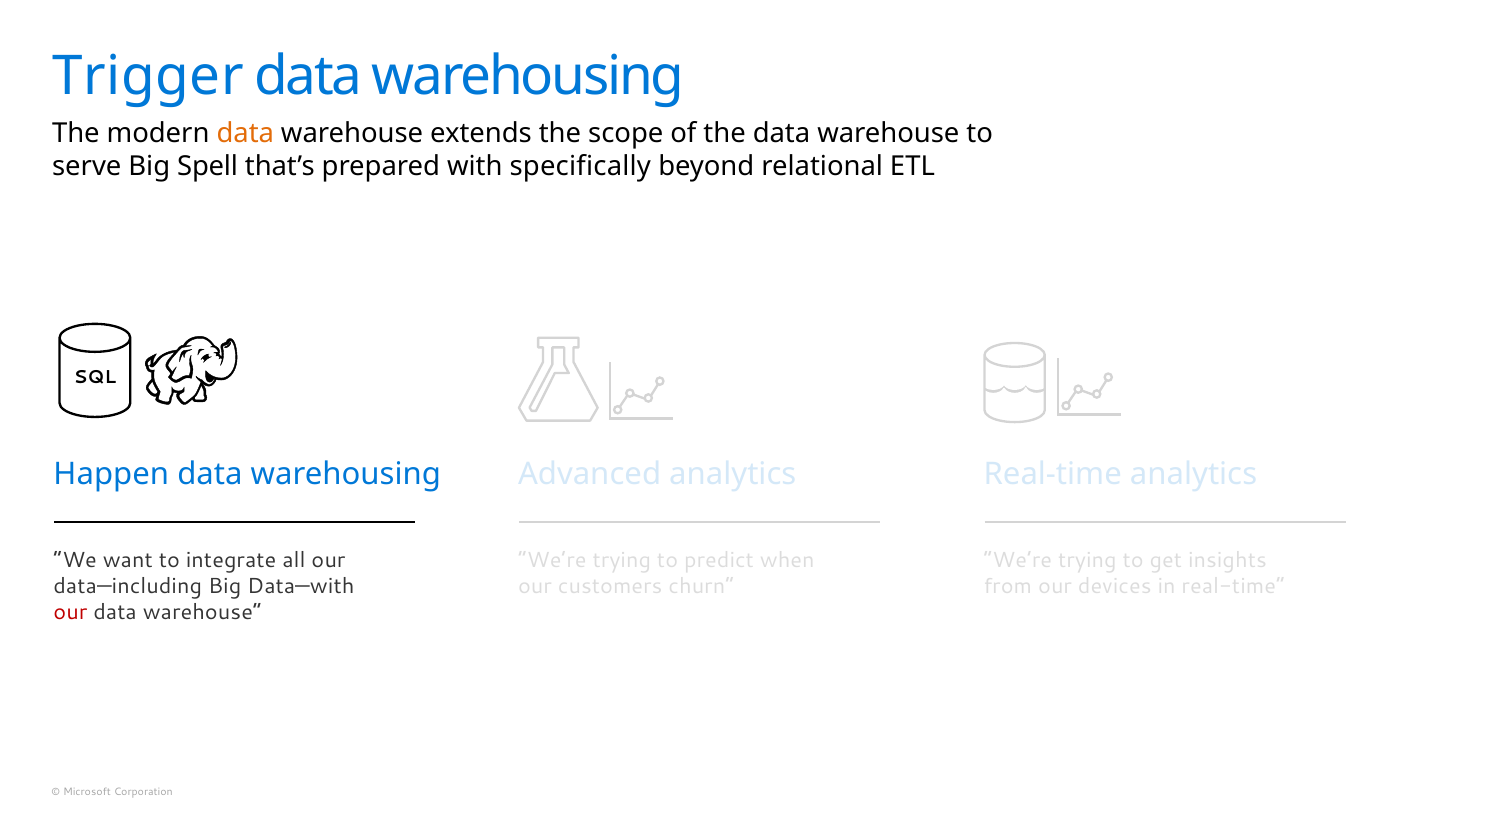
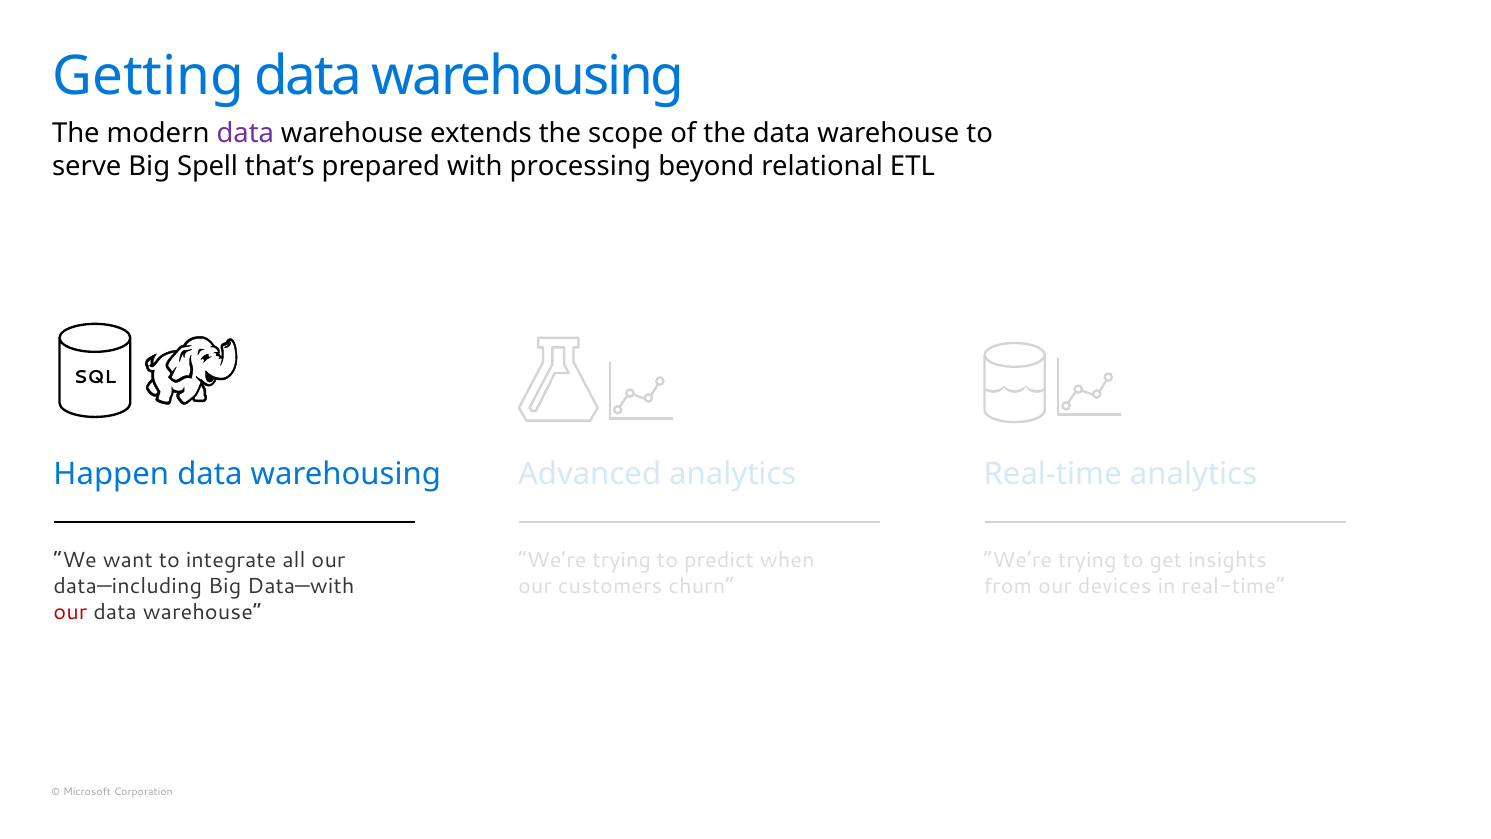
Trigger: Trigger -> Getting
data at (245, 133) colour: orange -> purple
specifically: specifically -> processing
